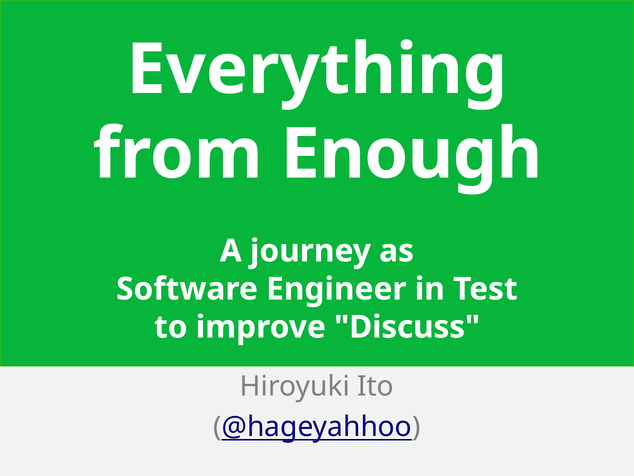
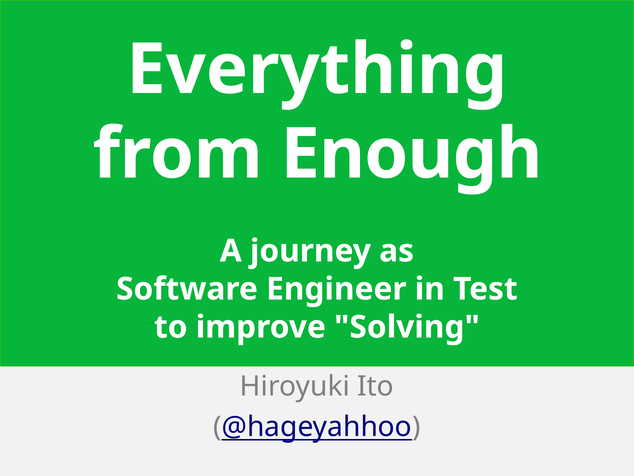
Discuss: Discuss -> Solving
